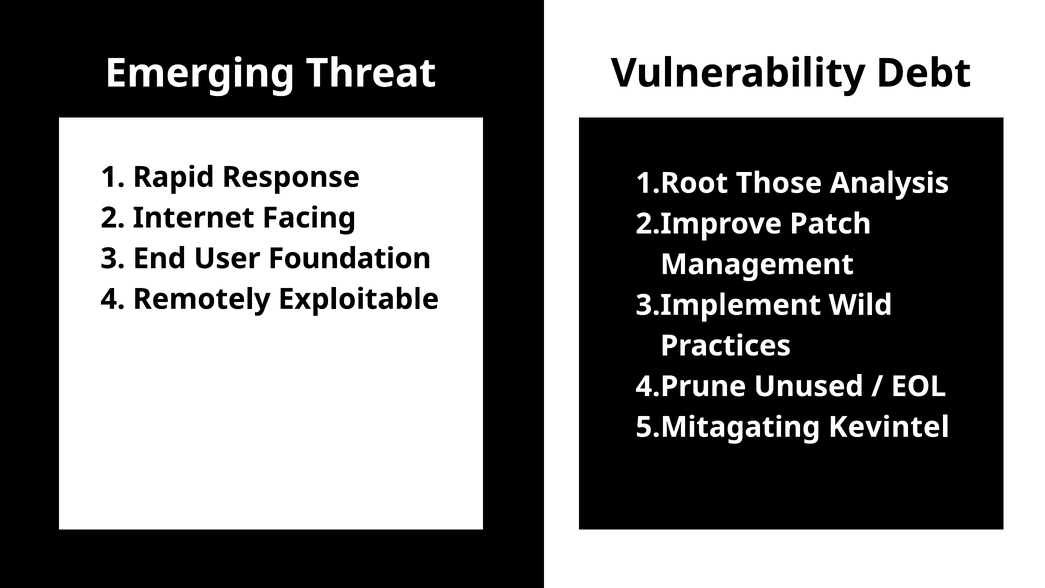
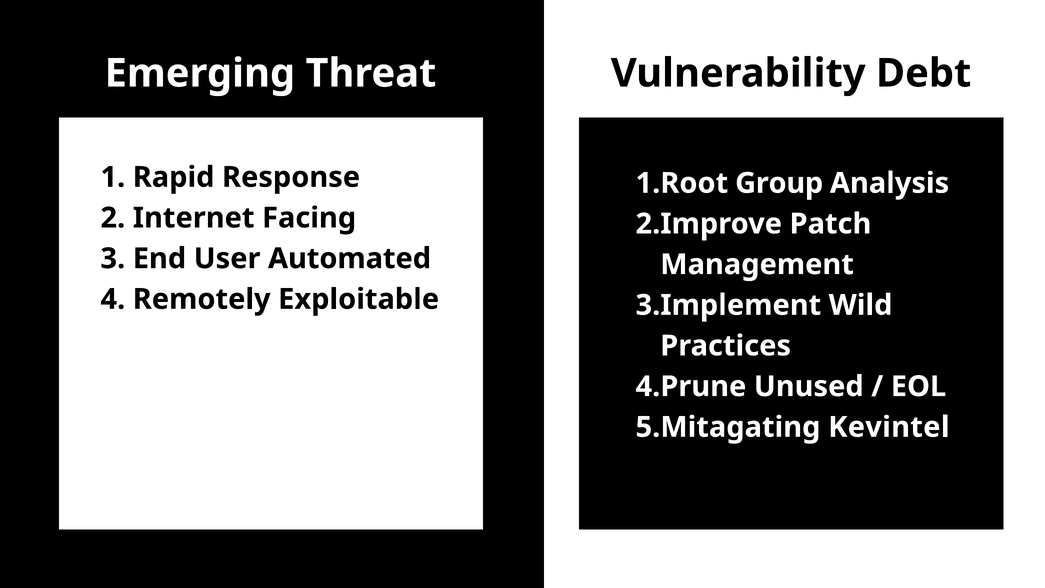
Those: Those -> Group
Foundation: Foundation -> Automated
